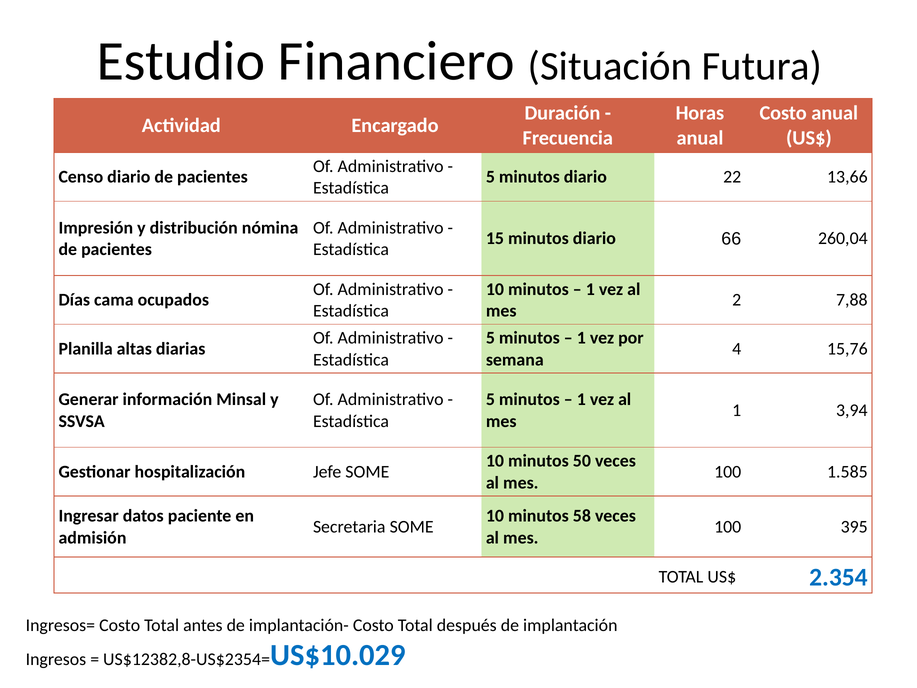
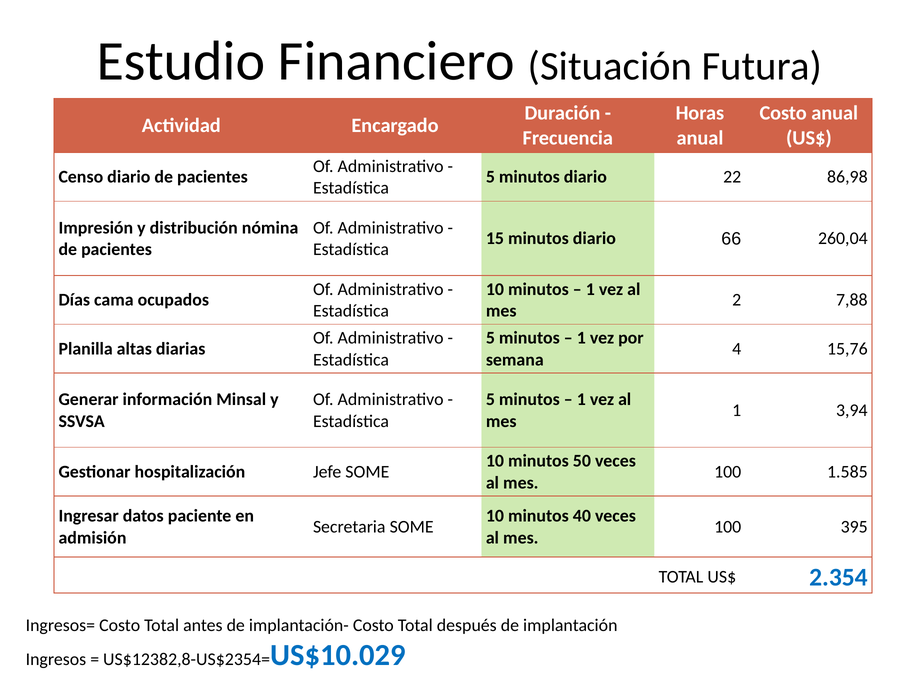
13,66: 13,66 -> 86,98
58: 58 -> 40
